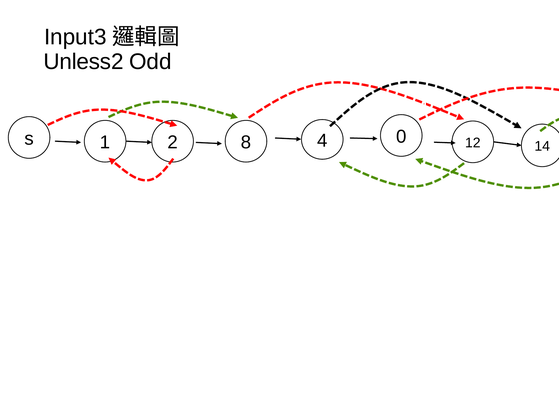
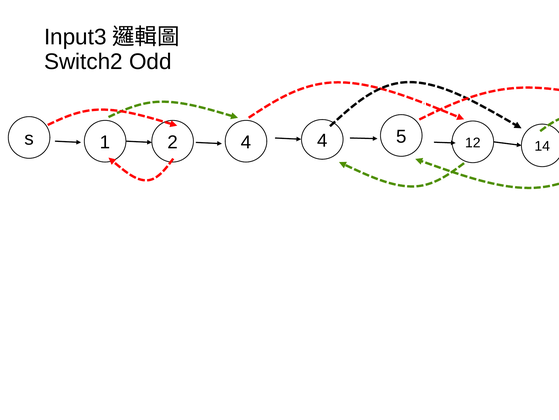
Unless2: Unless2 -> Switch2
2 8: 8 -> 4
0: 0 -> 5
